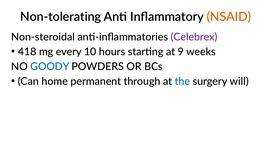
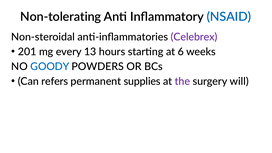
NSAID colour: orange -> blue
418: 418 -> 201
10: 10 -> 13
9: 9 -> 6
home: home -> refers
through: through -> supplies
the colour: blue -> purple
